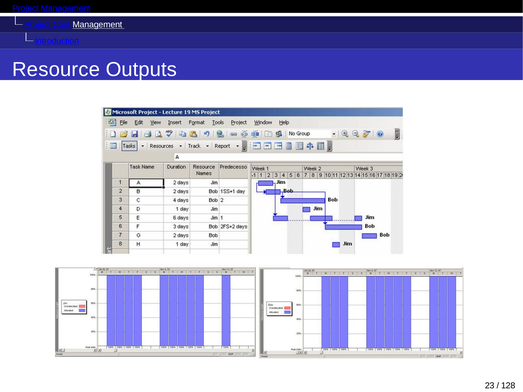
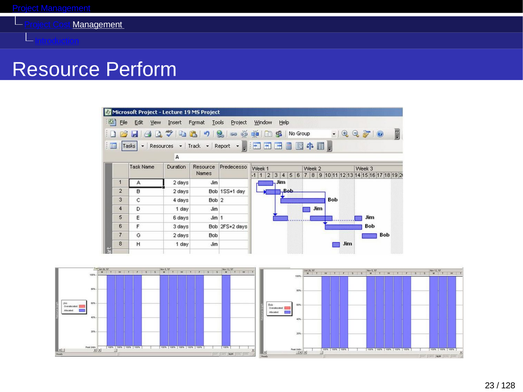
Outputs: Outputs -> Perform
